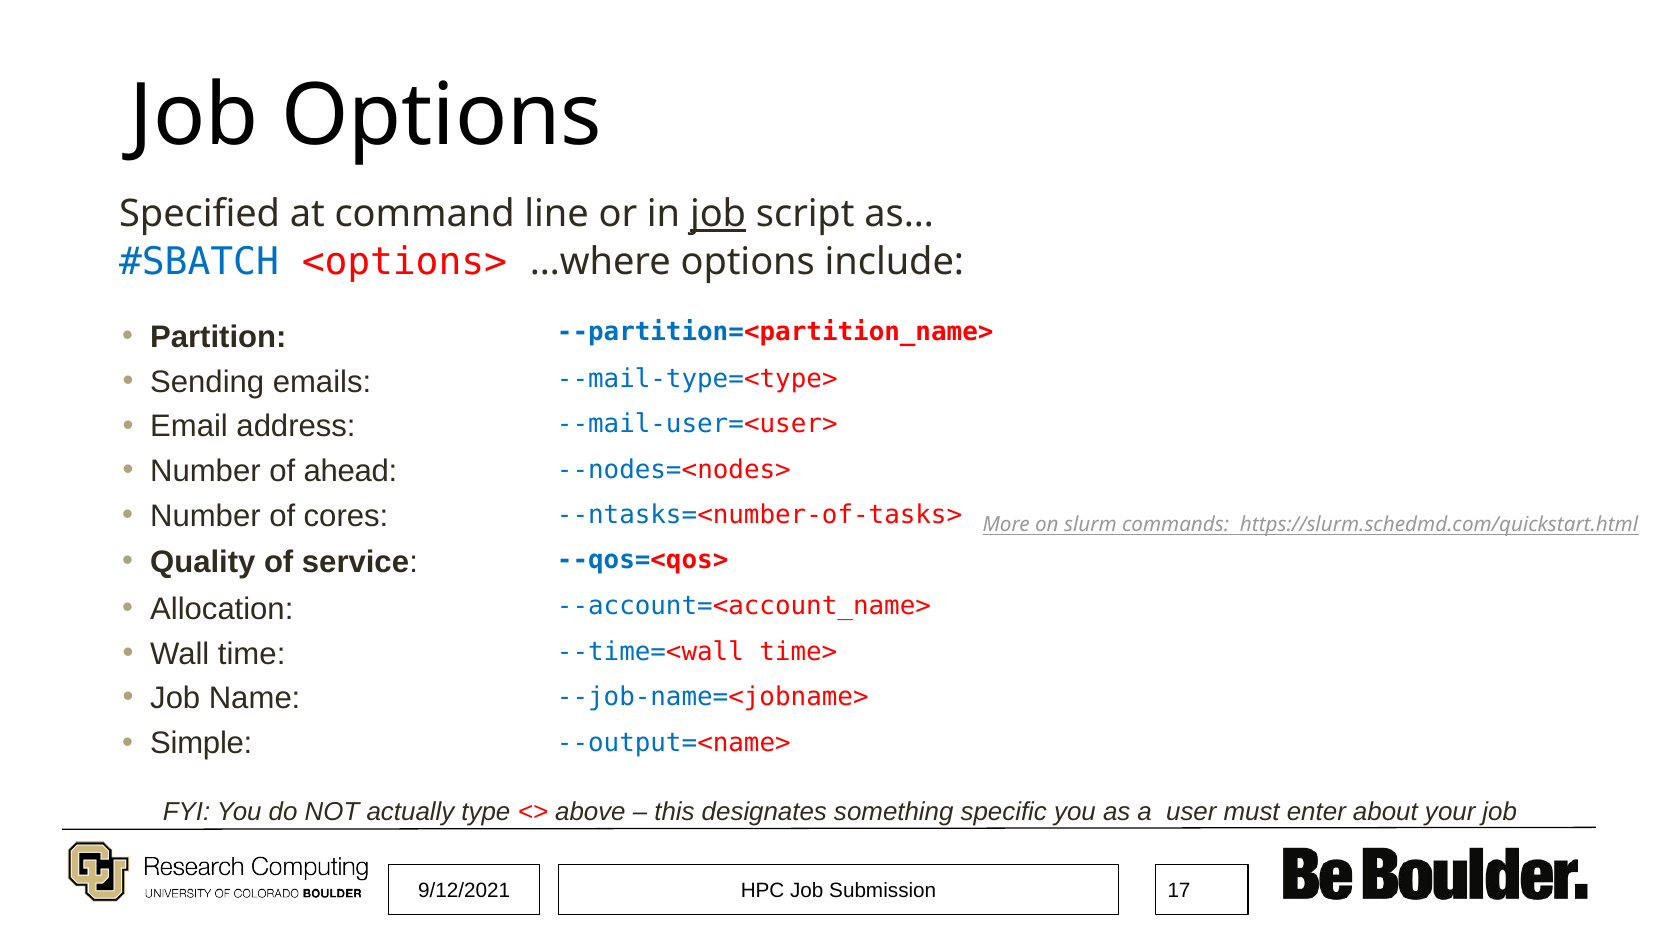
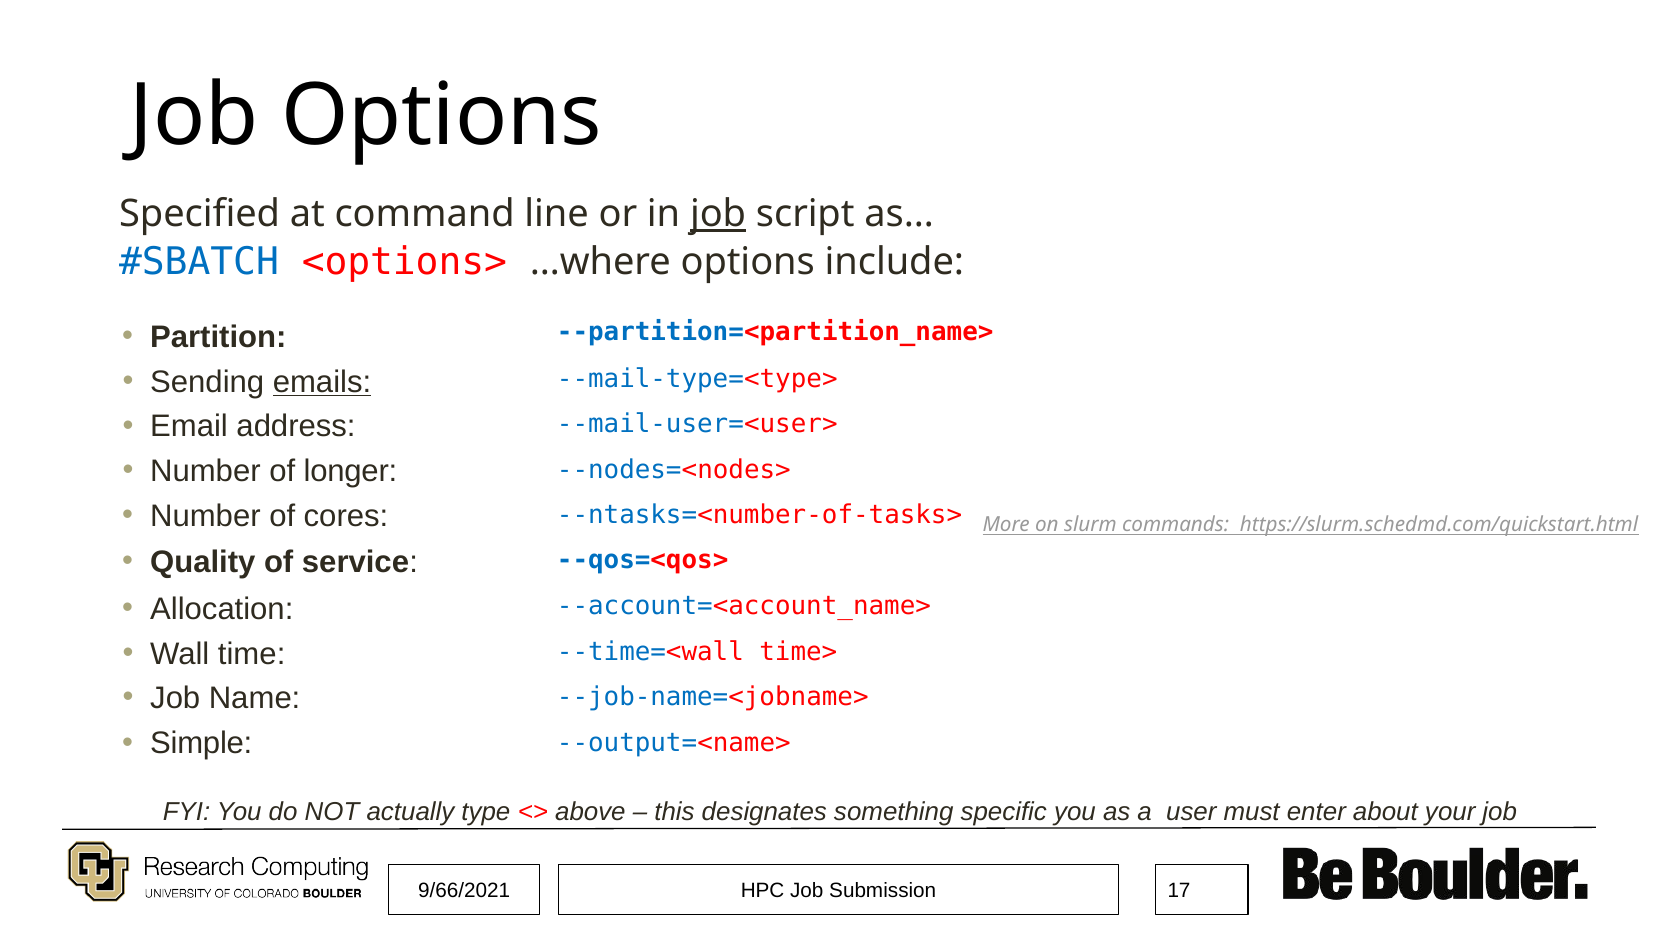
emails underline: none -> present
ahead: ahead -> longer
9/12/2021: 9/12/2021 -> 9/66/2021
